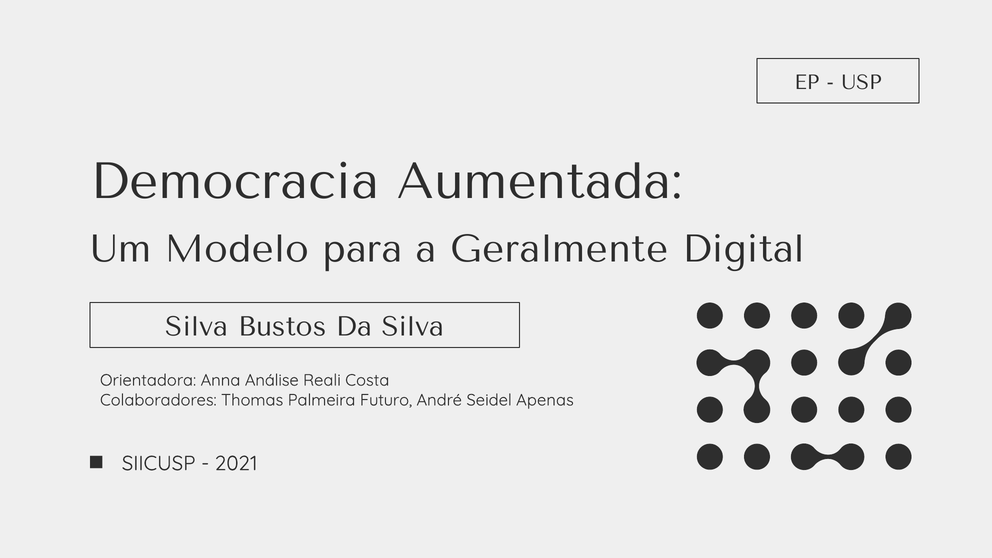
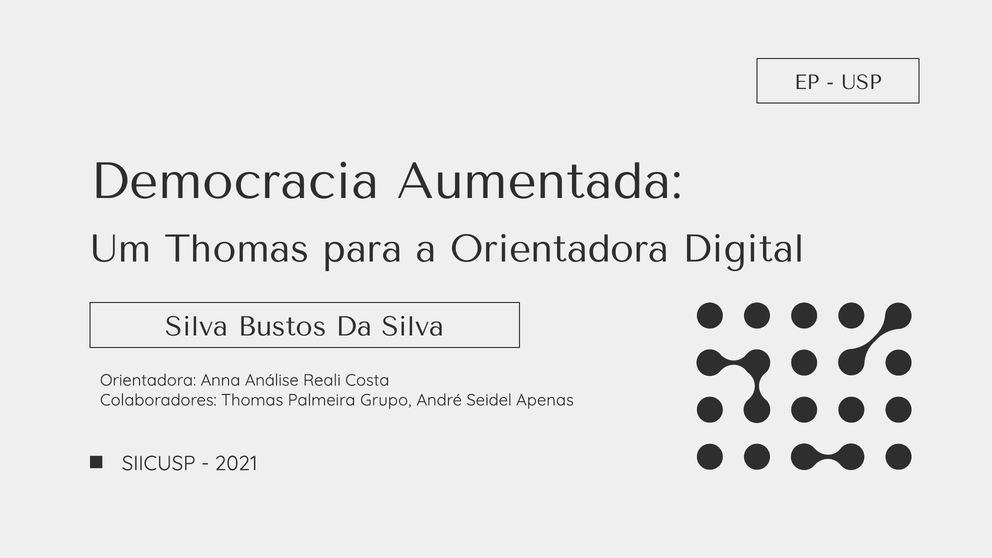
Um Modelo: Modelo -> Thomas
a Geralmente: Geralmente -> Orientadora
Futuro: Futuro -> Grupo
